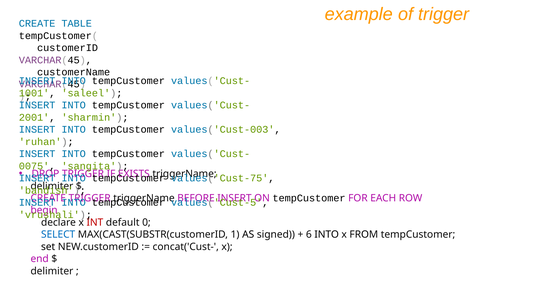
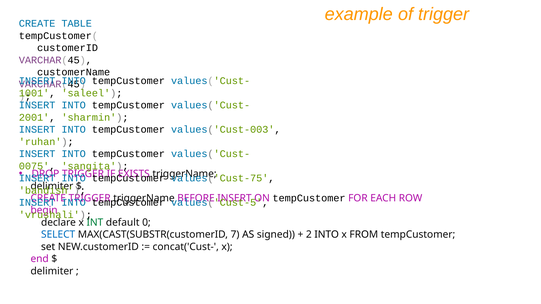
INT colour: red -> green
1: 1 -> 7
6: 6 -> 2
